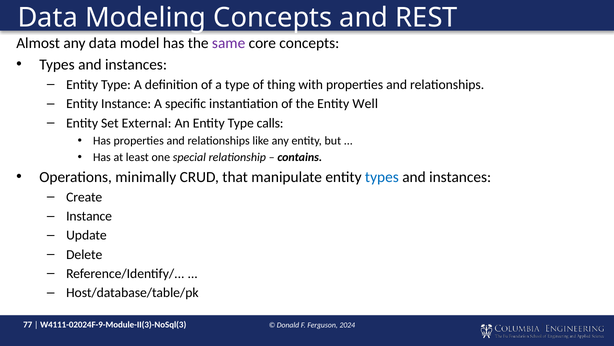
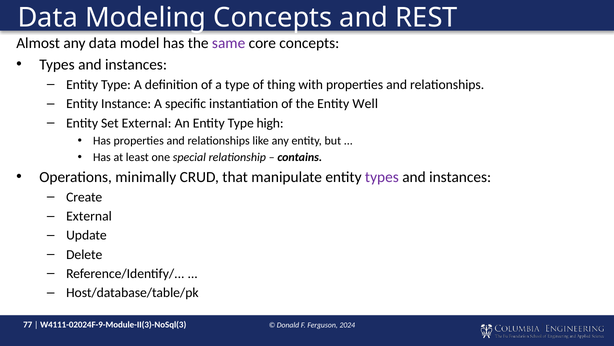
calls: calls -> high
types at (382, 177) colour: blue -> purple
Instance at (89, 216): Instance -> External
